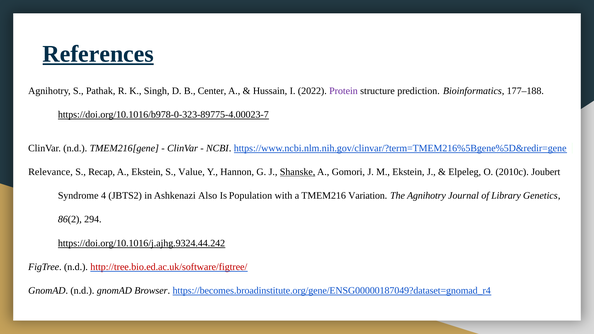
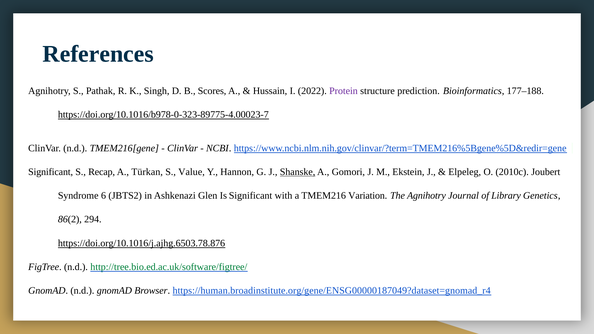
References underline: present -> none
Center: Center -> Scores
Relevance at (51, 172): Relevance -> Significant
A Ekstein: Ekstein -> Türkan
4: 4 -> 6
Also: Also -> Glen
Is Population: Population -> Significant
https://doi.org/10.1016/j.ajhg.9324.44.242: https://doi.org/10.1016/j.ajhg.9324.44.242 -> https://doi.org/10.1016/j.ajhg.6503.78.876
http://tree.bio.ed.ac.uk/software/figtree/ colour: red -> green
https://becomes.broadinstitute.org/gene/ENSG00000187049?dataset=gnomad_r4: https://becomes.broadinstitute.org/gene/ENSG00000187049?dataset=gnomad_r4 -> https://human.broadinstitute.org/gene/ENSG00000187049?dataset=gnomad_r4
